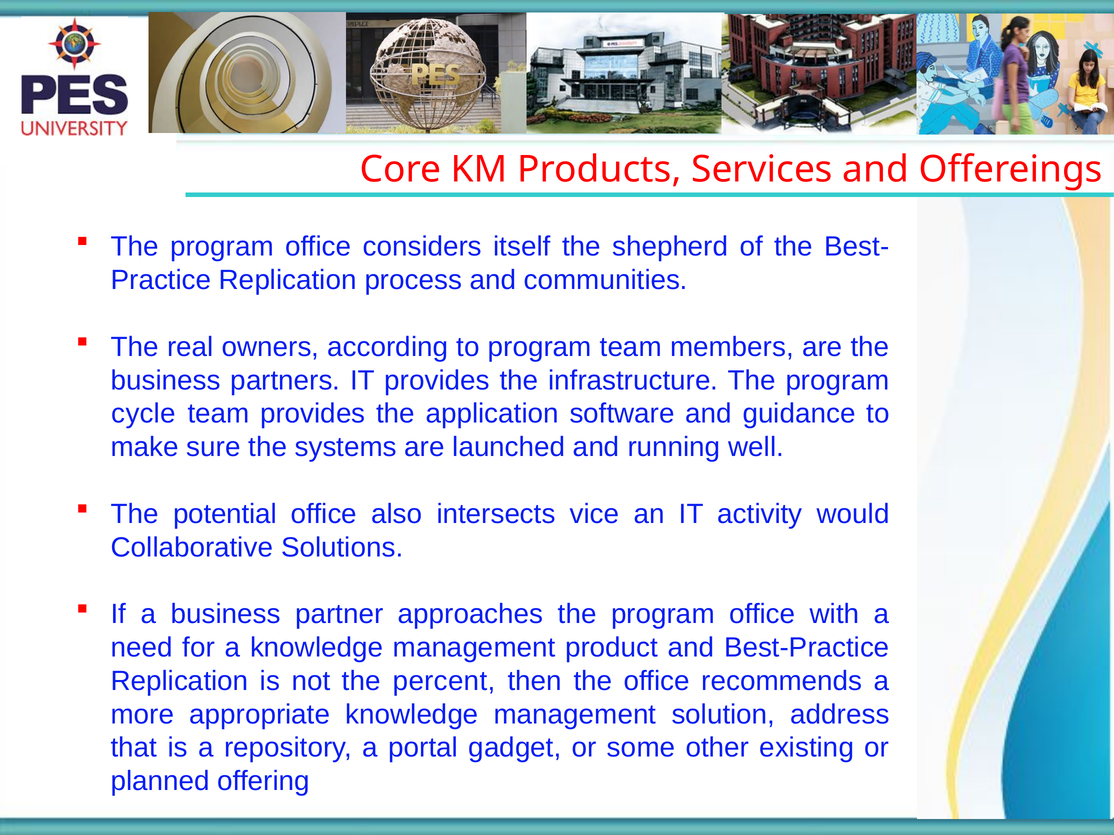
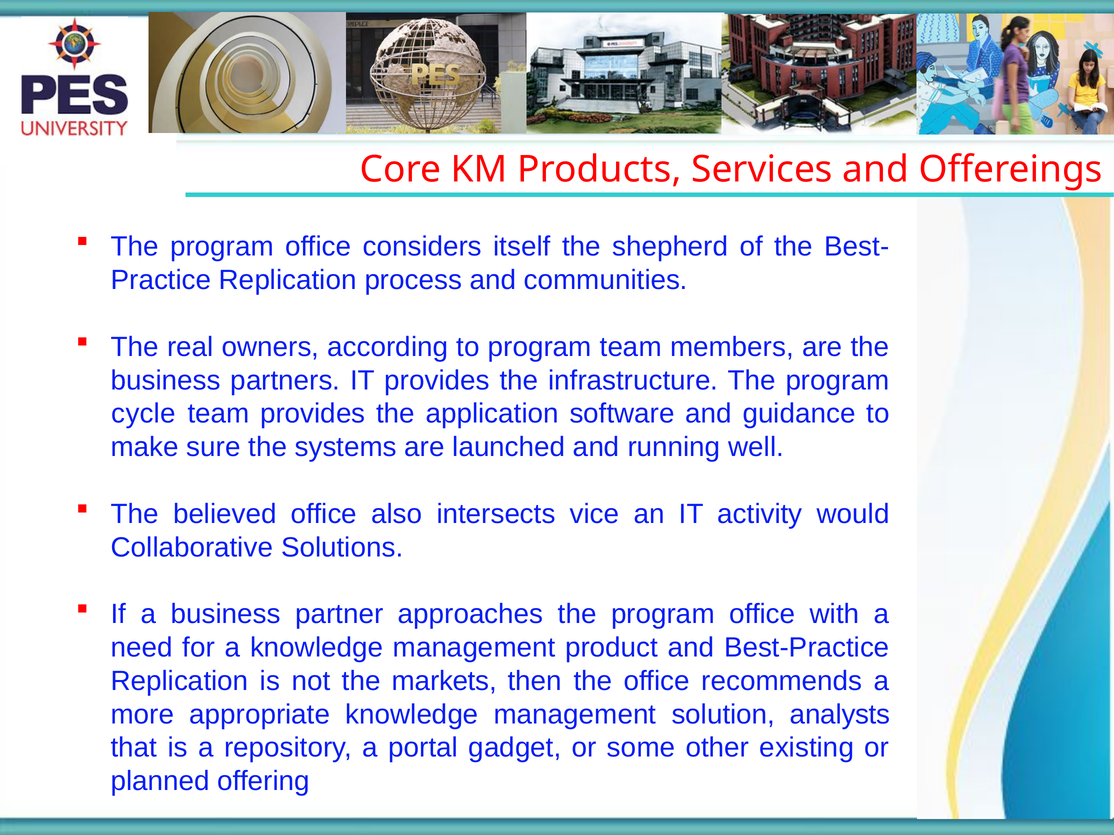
potential: potential -> believed
percent: percent -> markets
address: address -> analysts
